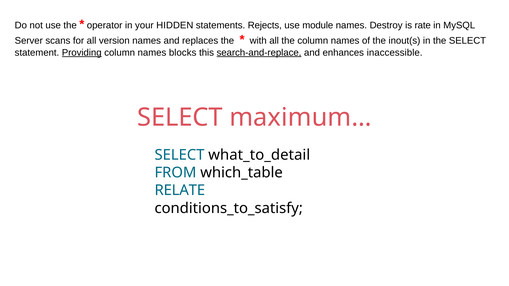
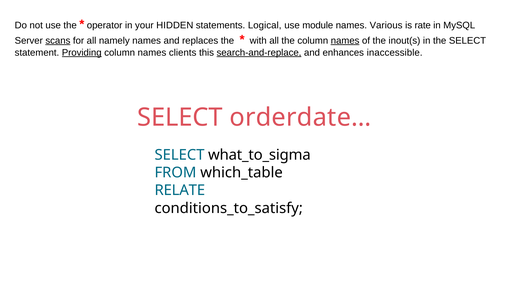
Rejects: Rejects -> Logical
Destroy: Destroy -> Various
scans underline: none -> present
version: version -> namely
names at (345, 41) underline: none -> present
blocks: blocks -> clients
maximum…: maximum… -> orderdate…
what_to_detail: what_to_detail -> what_to_sigma
